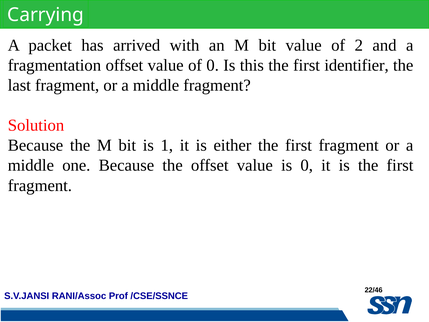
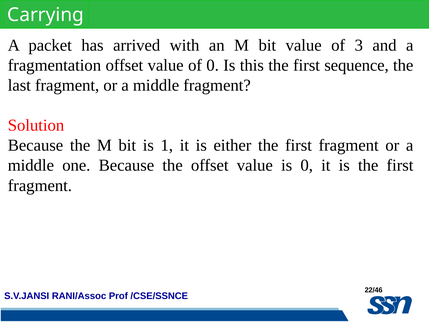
2: 2 -> 3
identifier: identifier -> sequence
